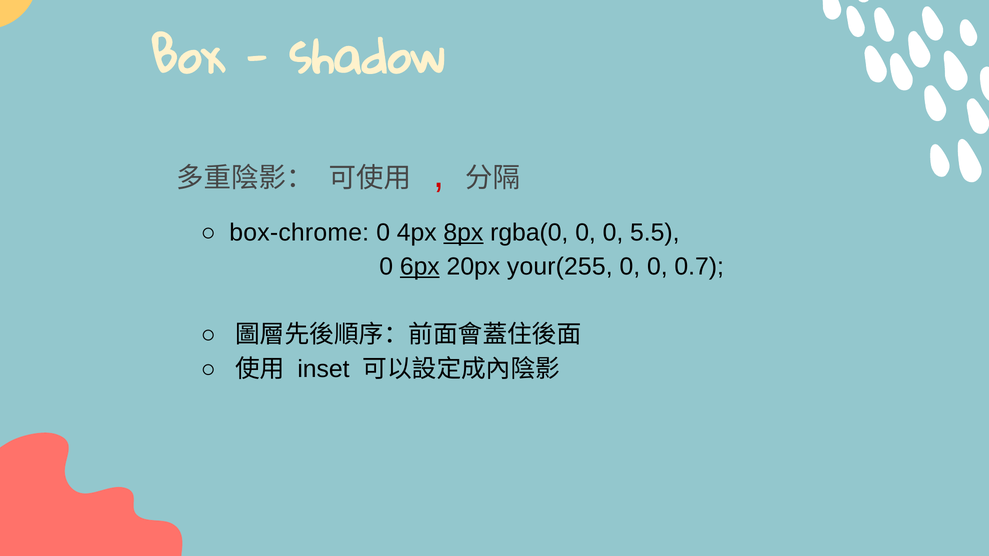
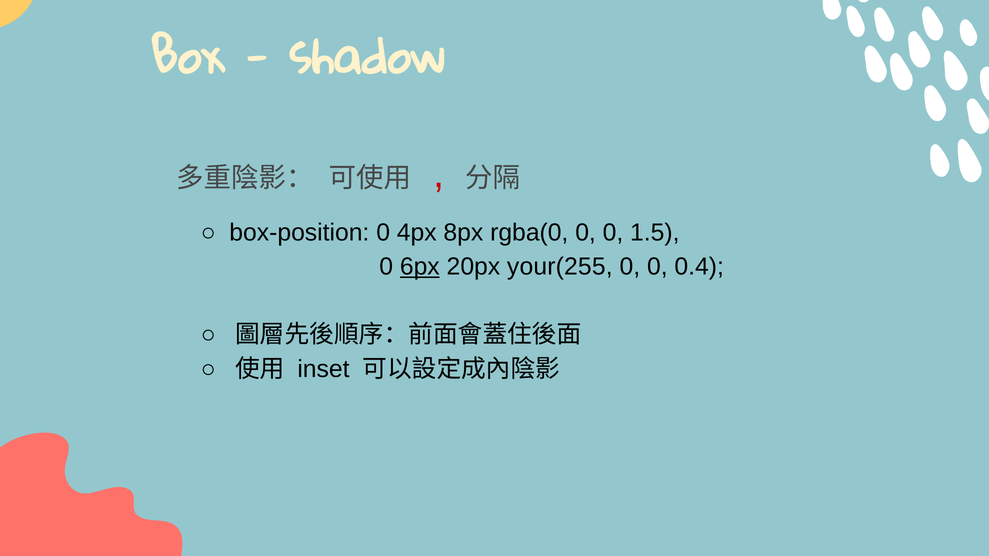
box-chrome: box-chrome -> box-position
8px underline: present -> none
5.5: 5.5 -> 1.5
0.7: 0.7 -> 0.4
